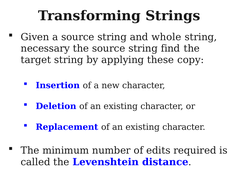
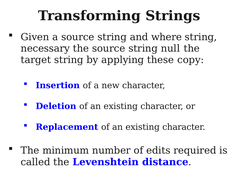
whole: whole -> where
find: find -> null
